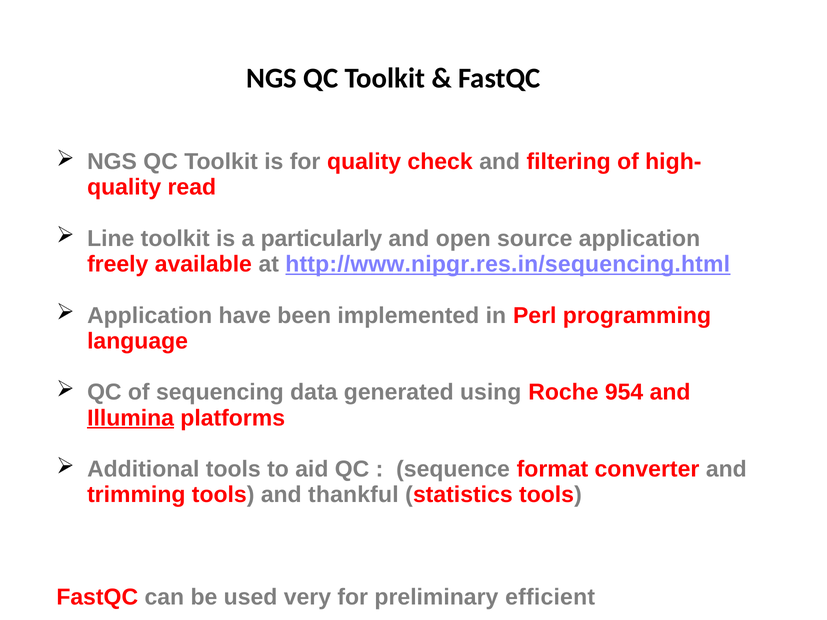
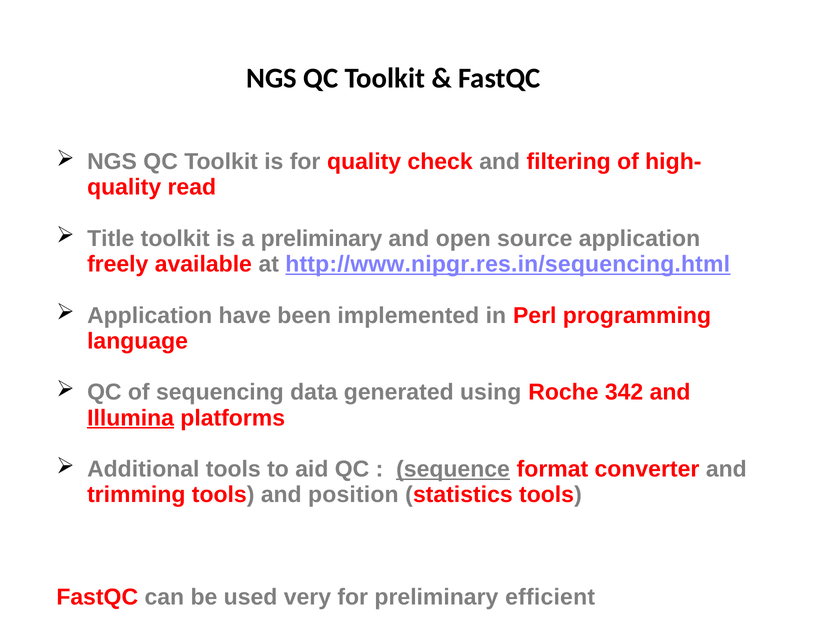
Line: Line -> Title
a particularly: particularly -> preliminary
954: 954 -> 342
sequence underline: none -> present
thankful: thankful -> position
